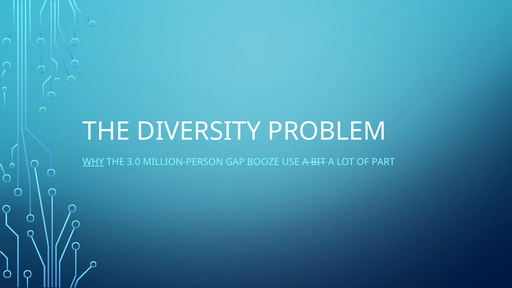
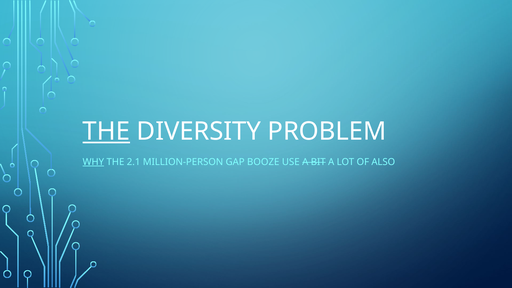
THE at (106, 131) underline: none -> present
3.0: 3.0 -> 2.1
PART: PART -> ALSO
